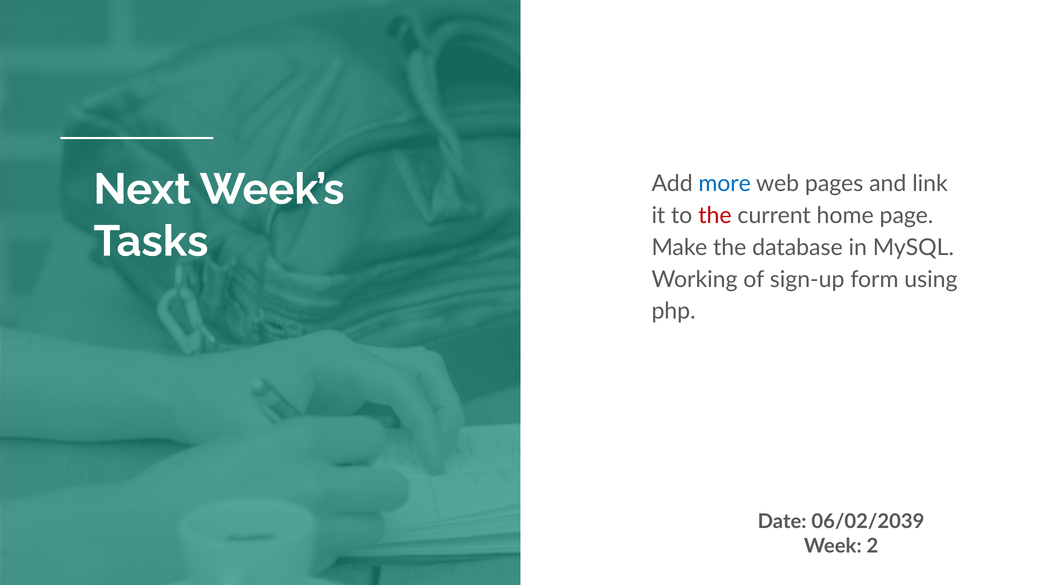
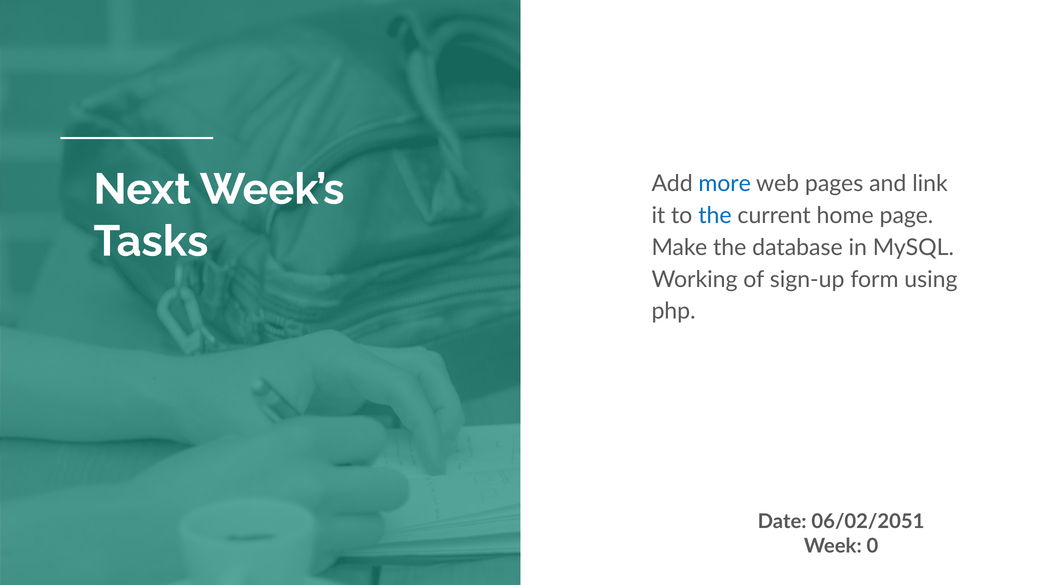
the at (715, 216) colour: red -> blue
06/02/2039: 06/02/2039 -> 06/02/2051
2: 2 -> 0
